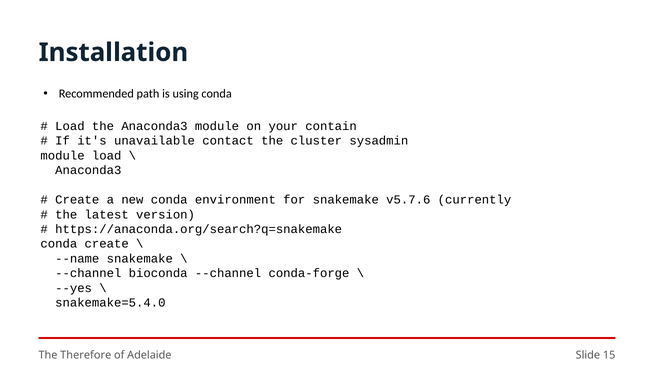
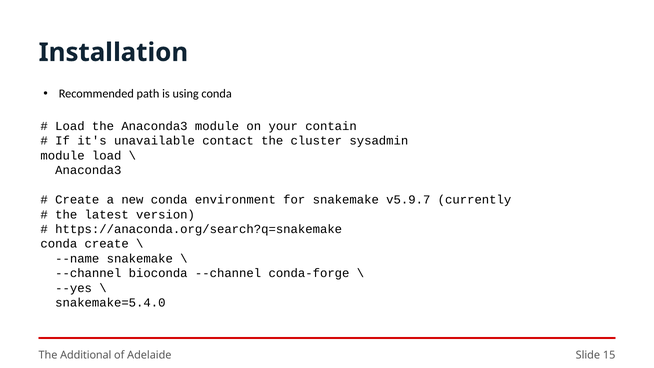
v5.7.6: v5.7.6 -> v5.9.7
Therefore: Therefore -> Additional
